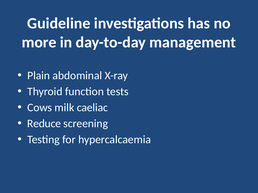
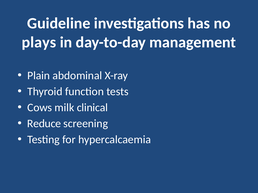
more: more -> plays
caeliac: caeliac -> clinical
